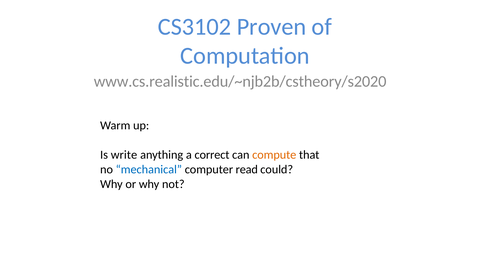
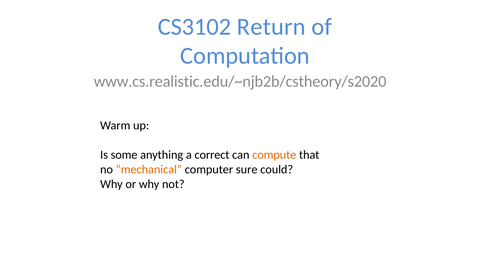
Proven: Proven -> Return
write: write -> some
mechanical colour: blue -> orange
read: read -> sure
